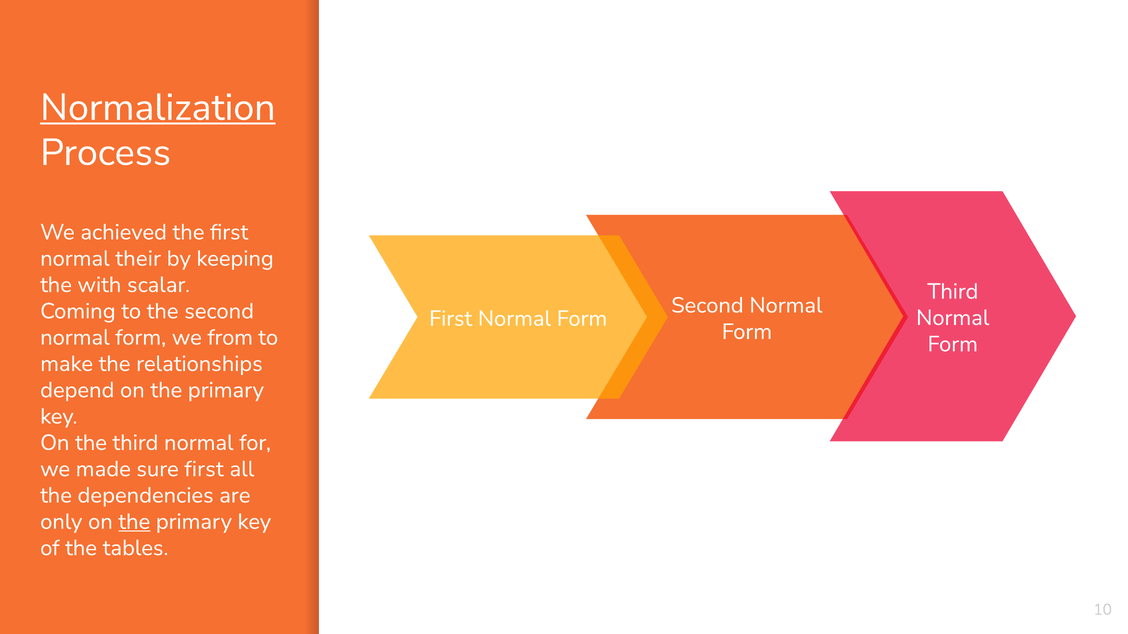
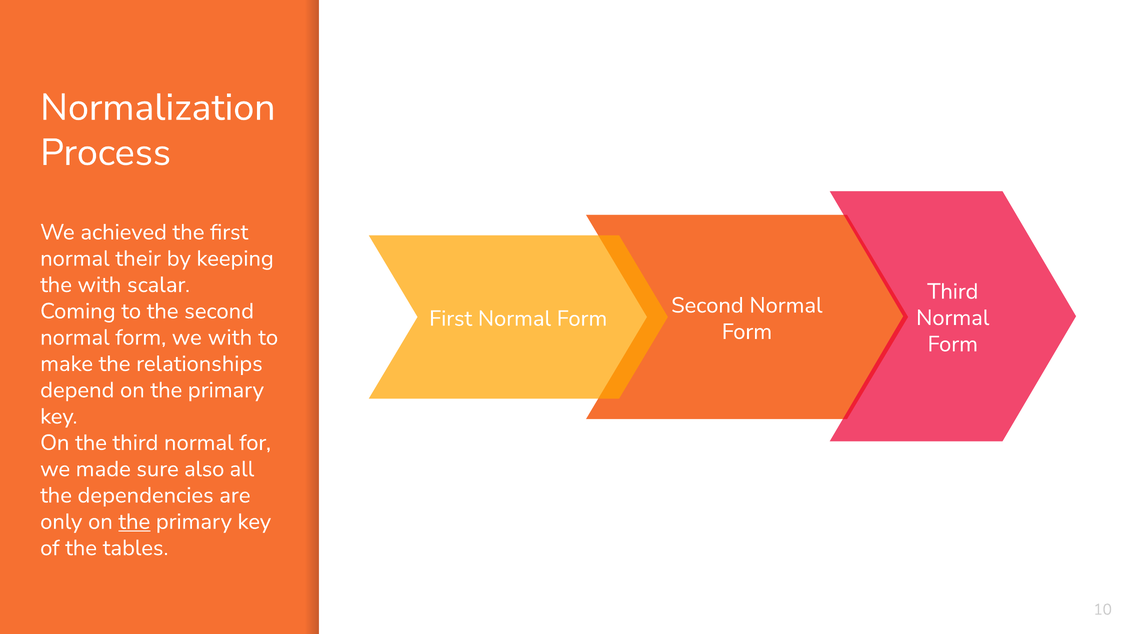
Normalization underline: present -> none
we from: from -> with
sure first: first -> also
